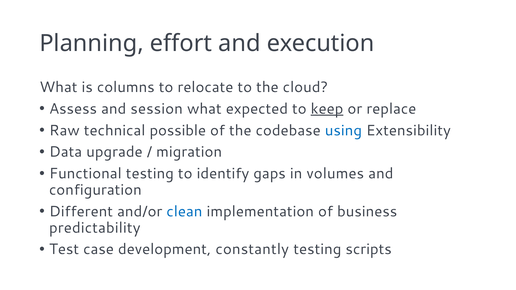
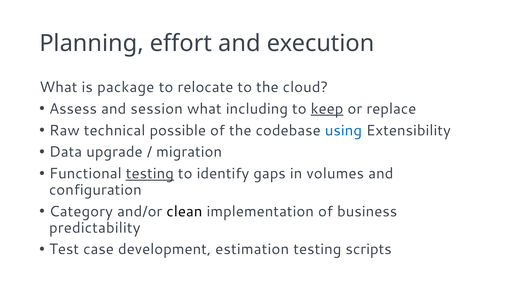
columns: columns -> package
expected: expected -> including
testing at (150, 174) underline: none -> present
Different: Different -> Category
clean colour: blue -> black
constantly: constantly -> estimation
